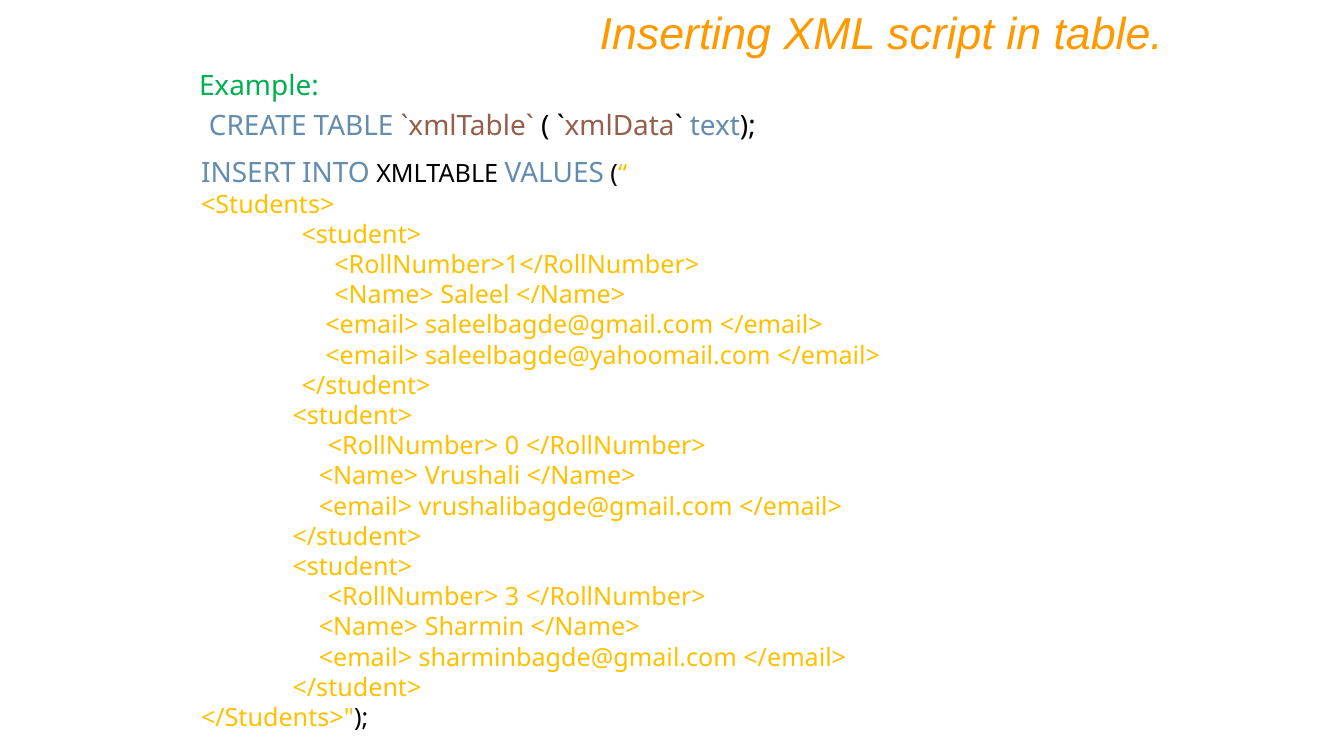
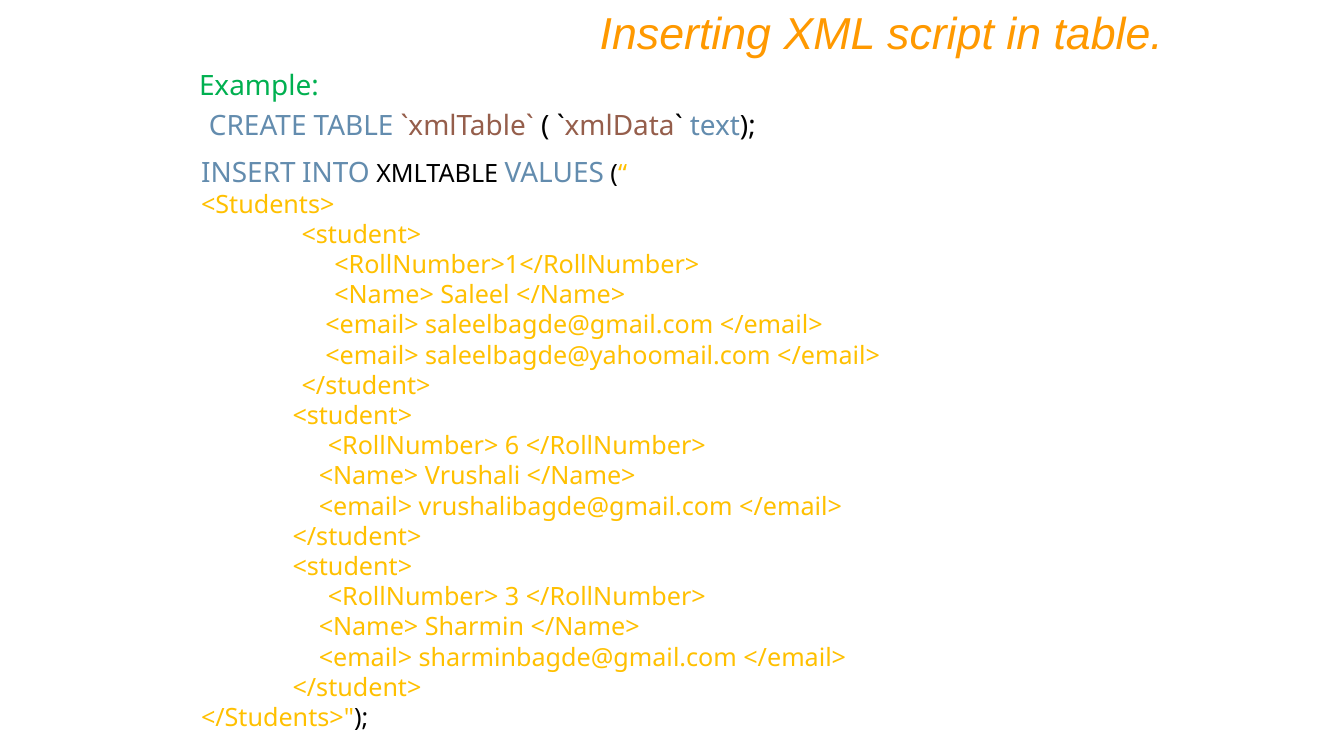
0: 0 -> 6
